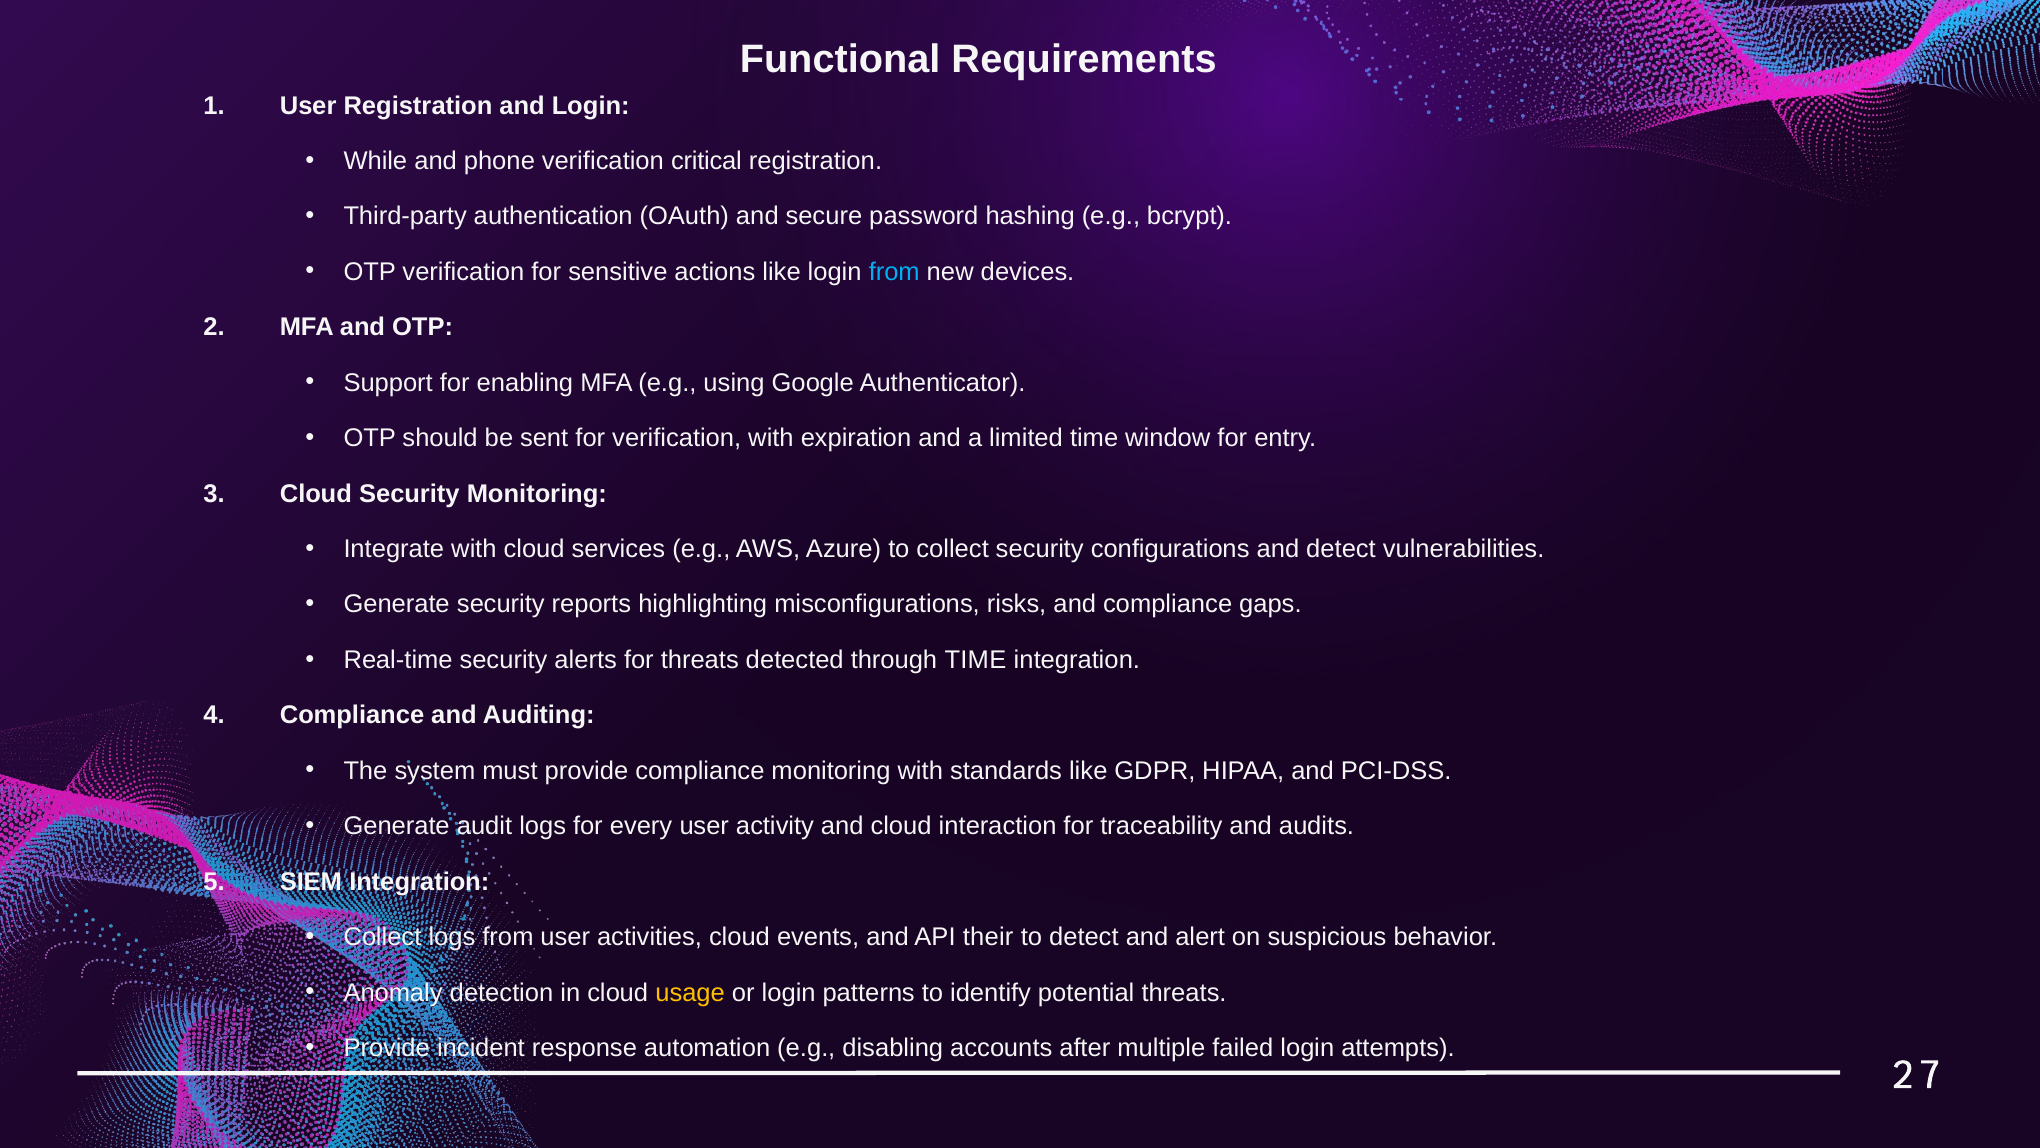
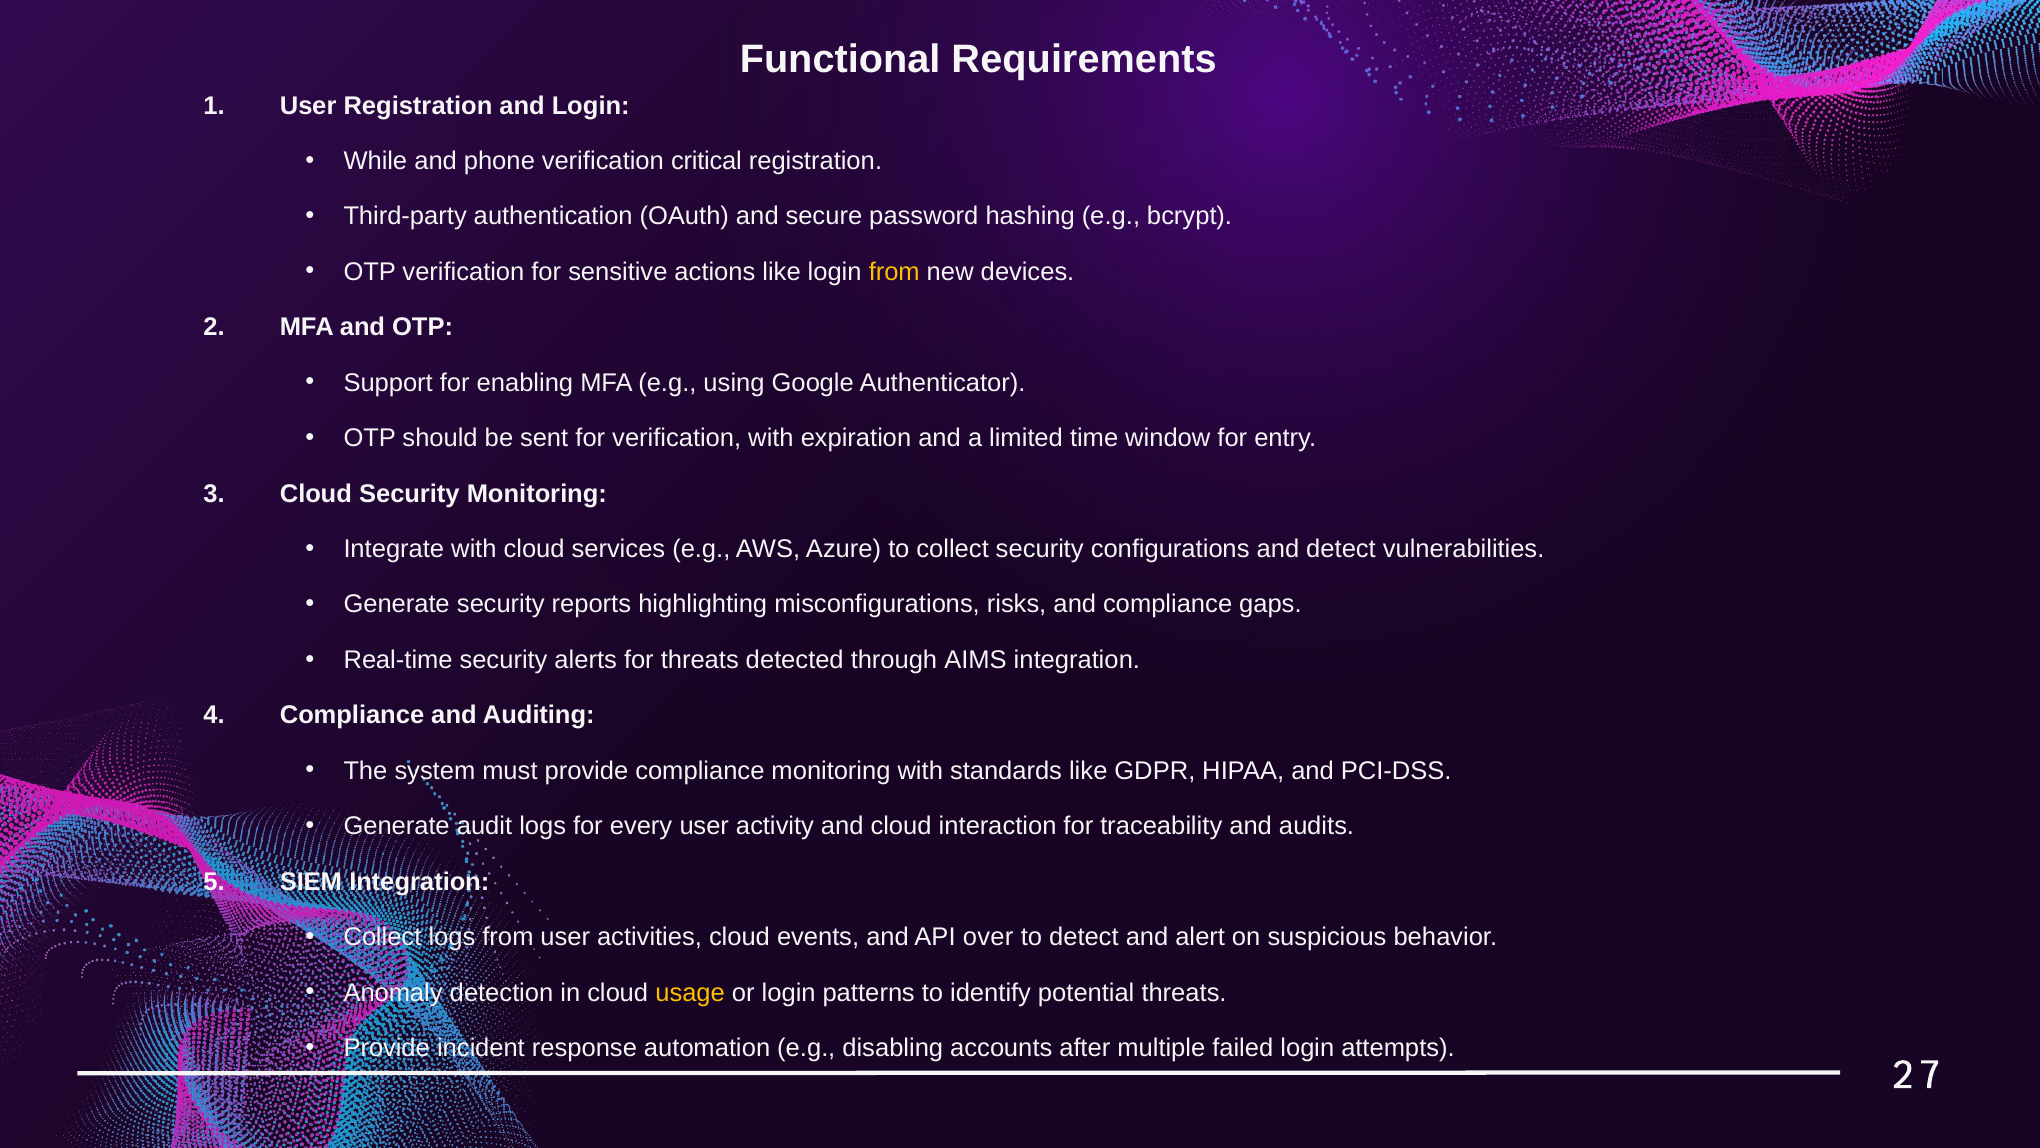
from at (894, 272) colour: light blue -> yellow
through TIME: TIME -> AIMS
their: their -> over
